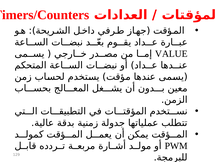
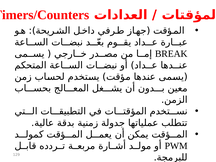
VALUE: VALUE -> BREAK
